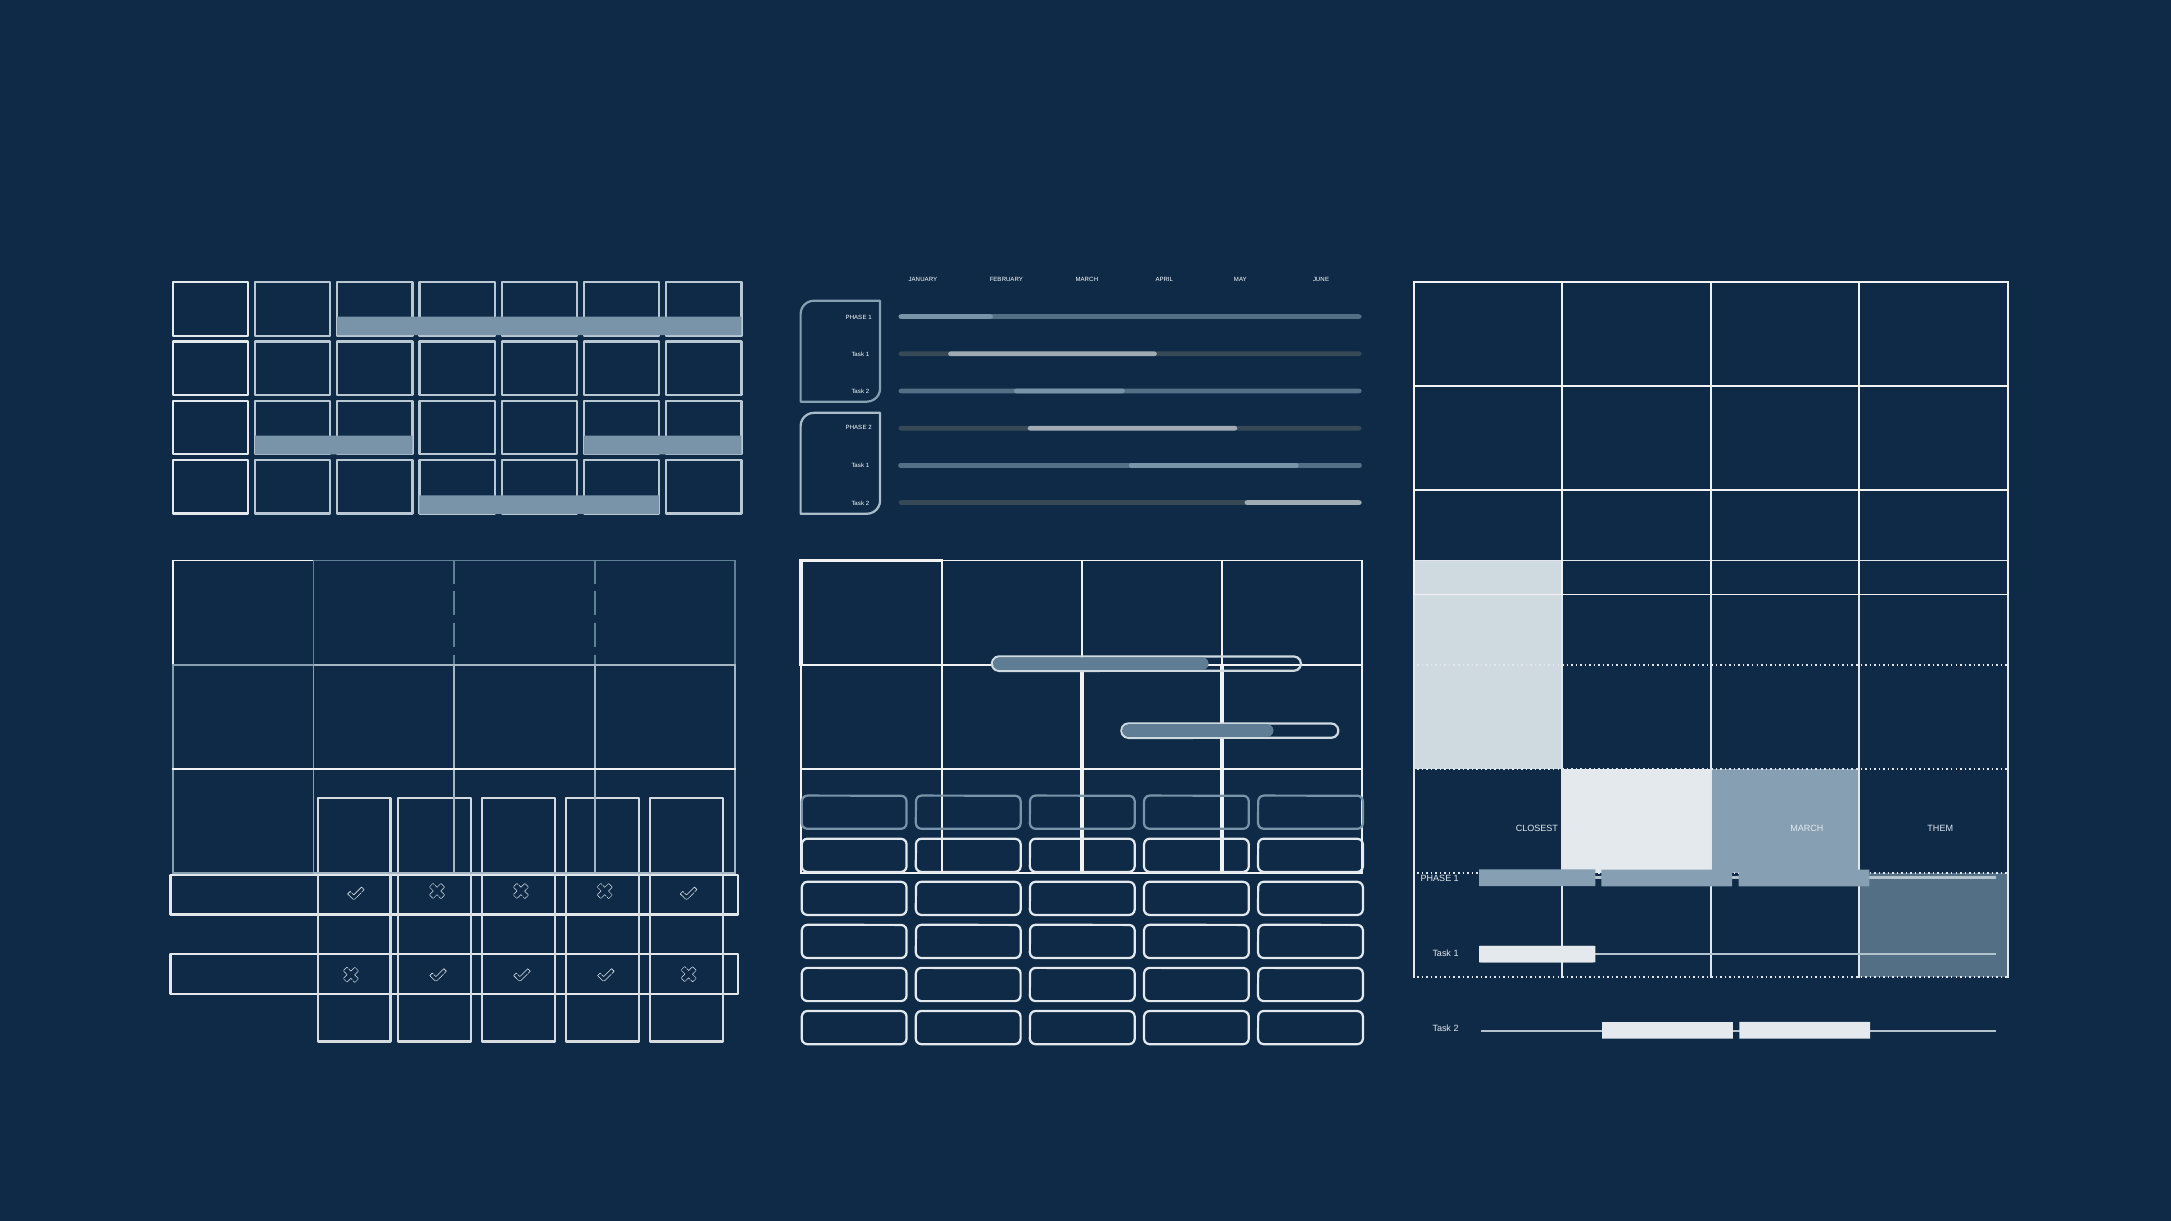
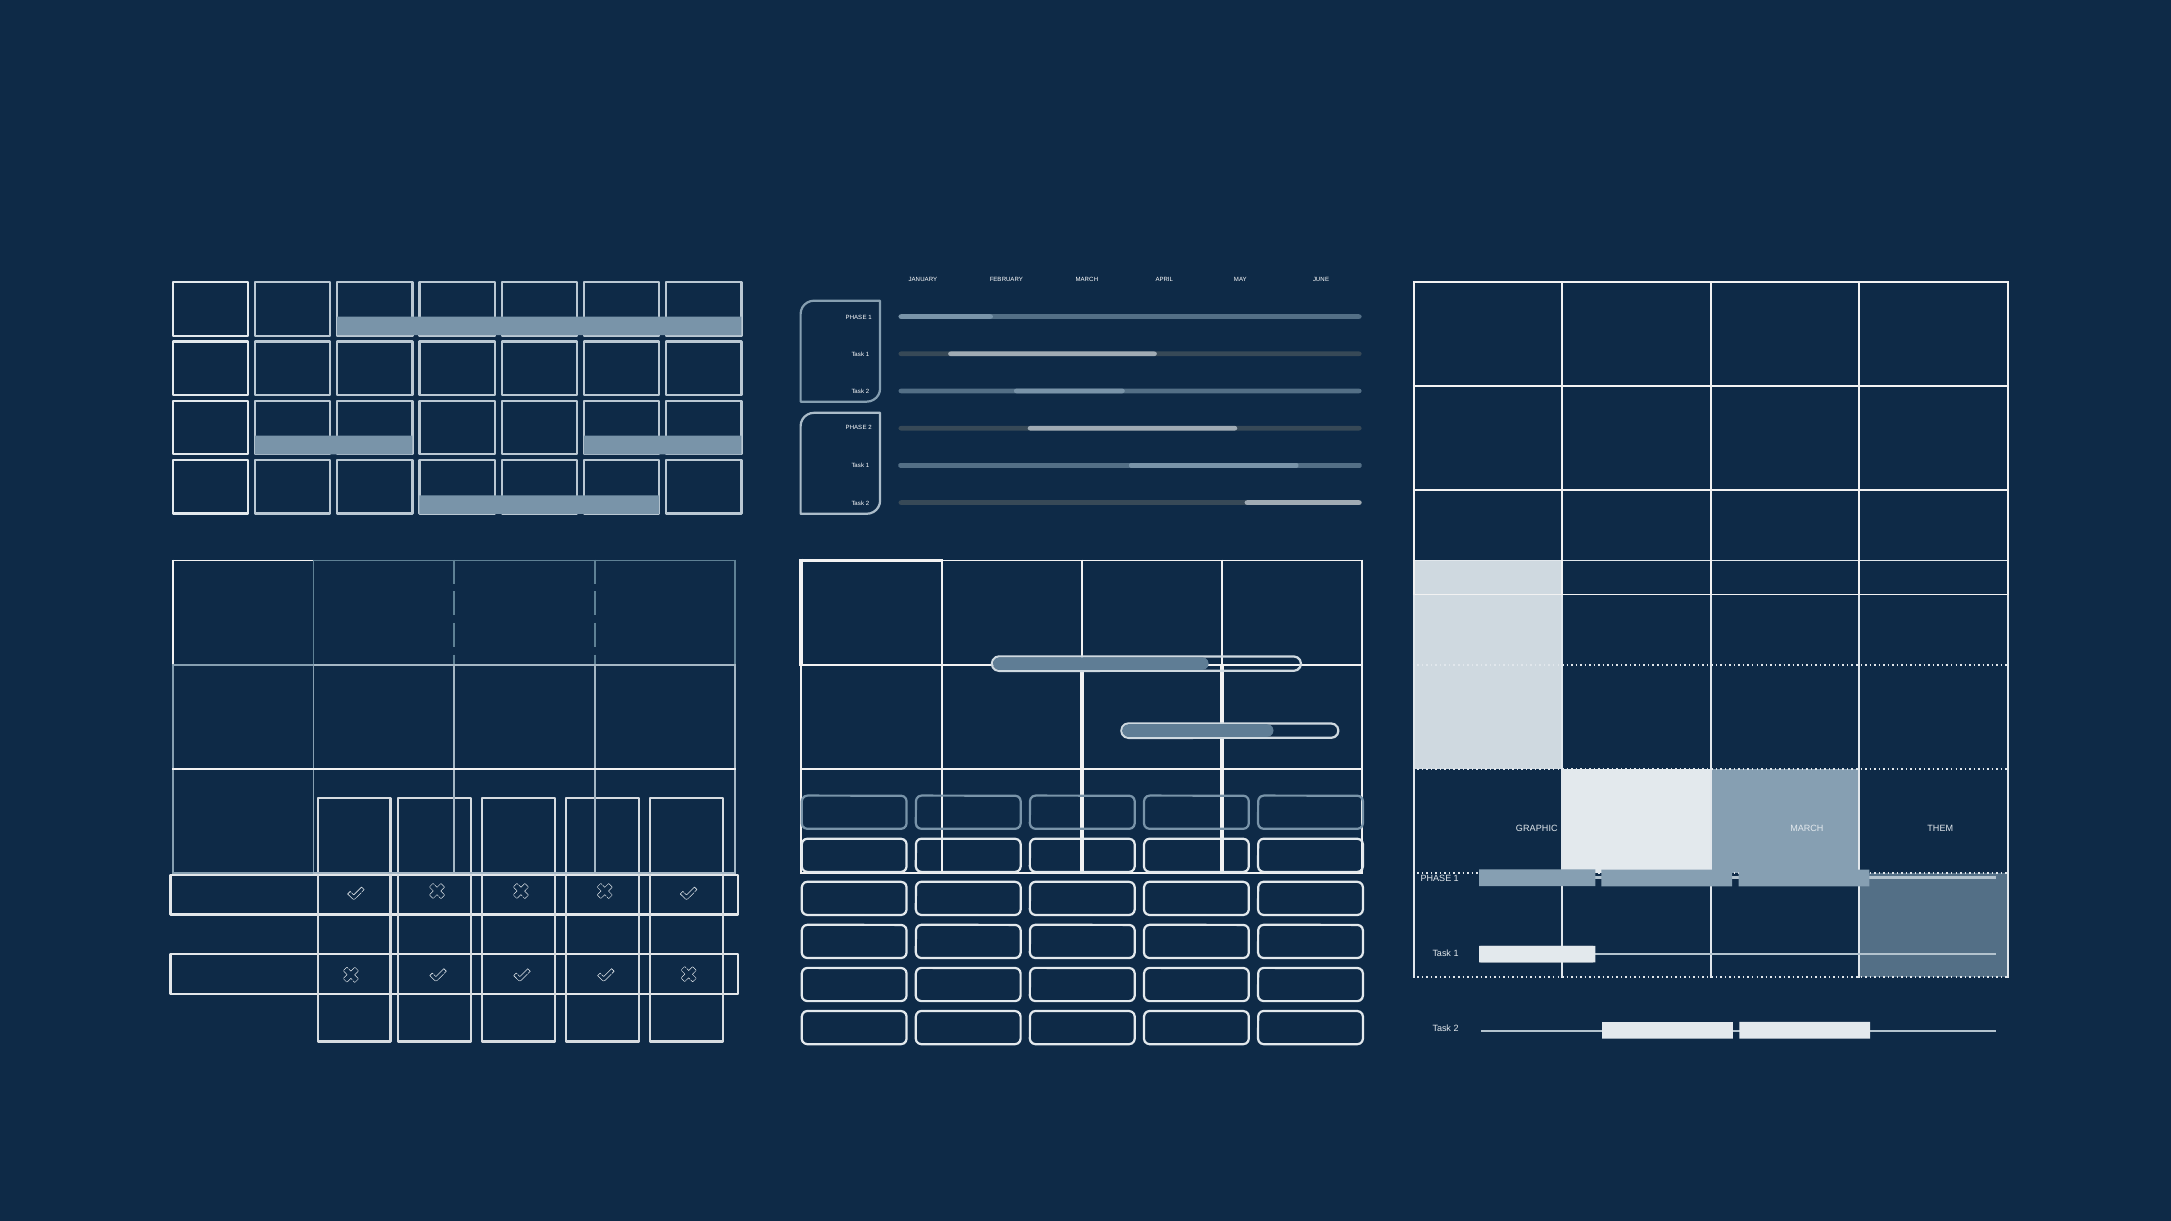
CLOSEST: CLOSEST -> GRAPHIC
